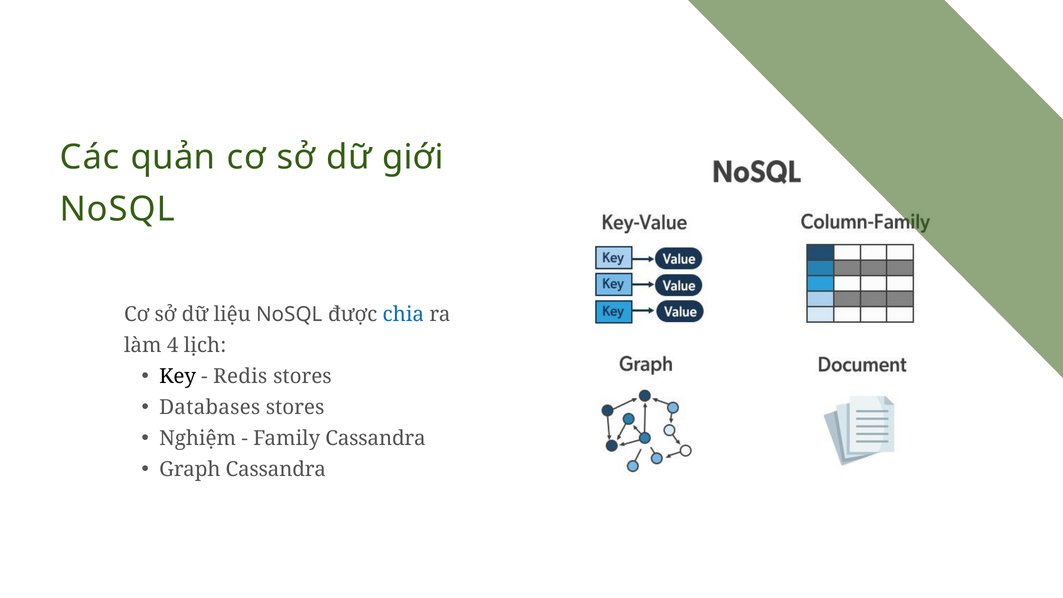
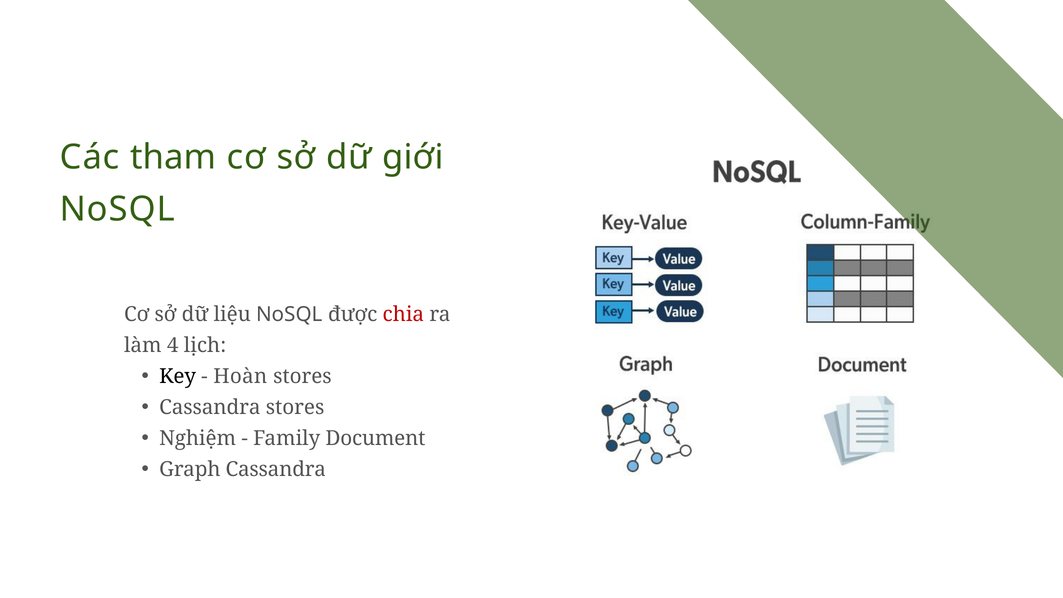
quản: quản -> tham
chia colour: blue -> red
Redis: Redis -> Hoàn
Databases at (210, 408): Databases -> Cassandra
Family Cassandra: Cassandra -> Document
